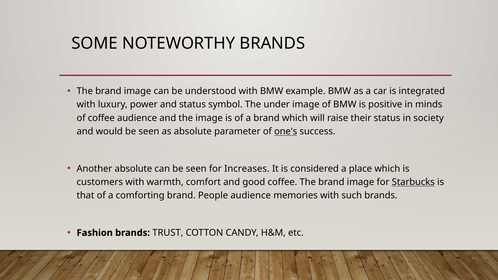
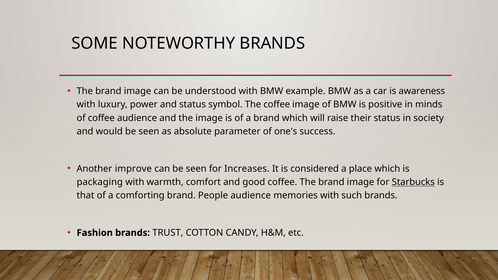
integrated: integrated -> awareness
The under: under -> coffee
one's underline: present -> none
Another absolute: absolute -> improve
customers: customers -> packaging
